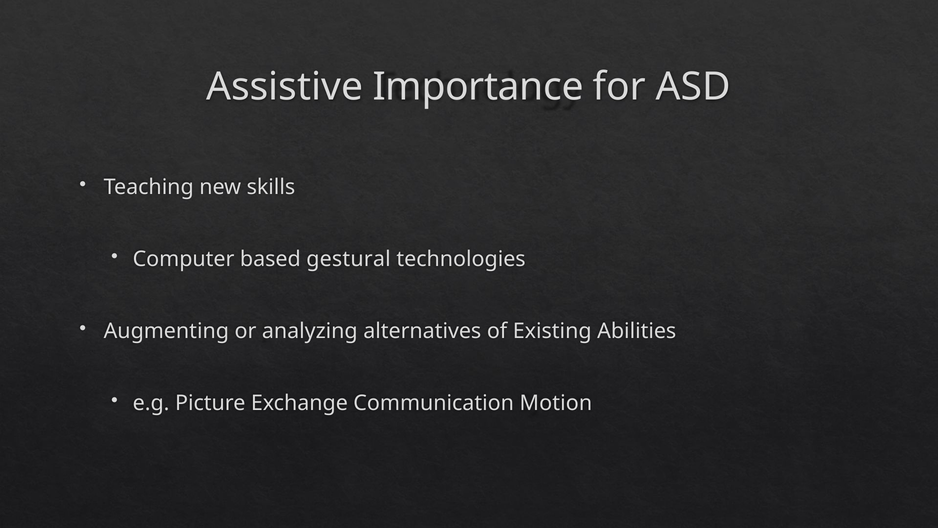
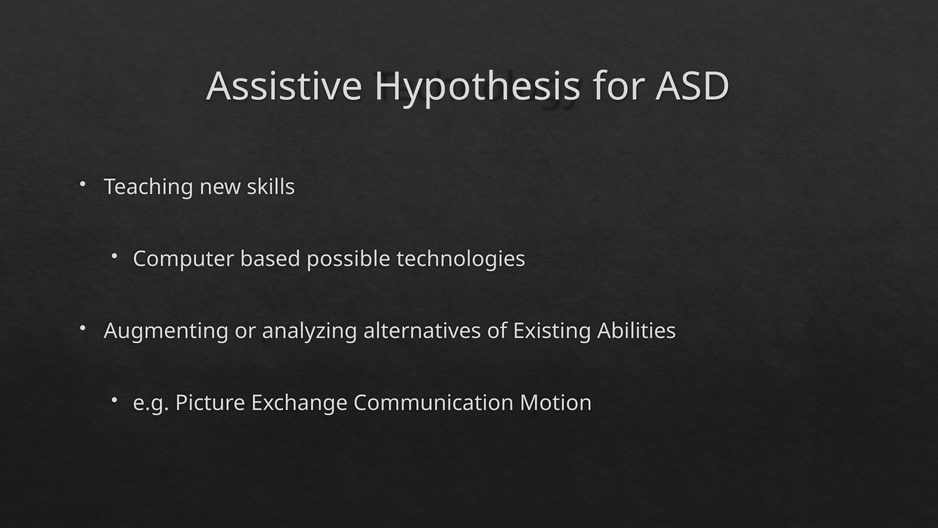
Importance: Importance -> Hypothesis
gestural: gestural -> possible
